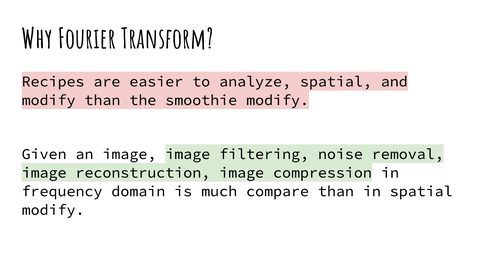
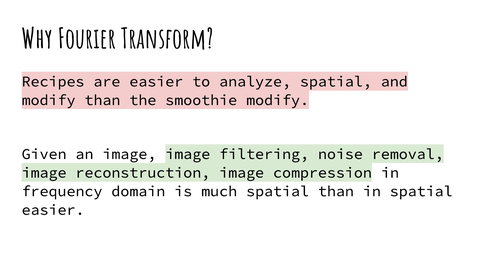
much compare: compare -> spatial
modify at (53, 210): modify -> easier
